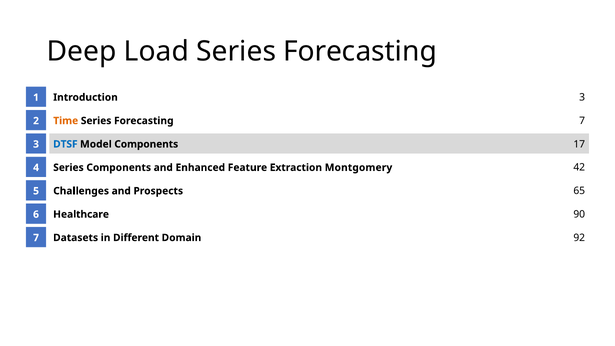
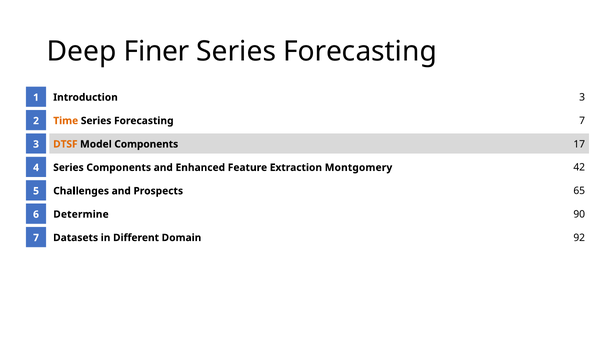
Load: Load -> Finer
DTSF colour: blue -> orange
Healthcare: Healthcare -> Determine
